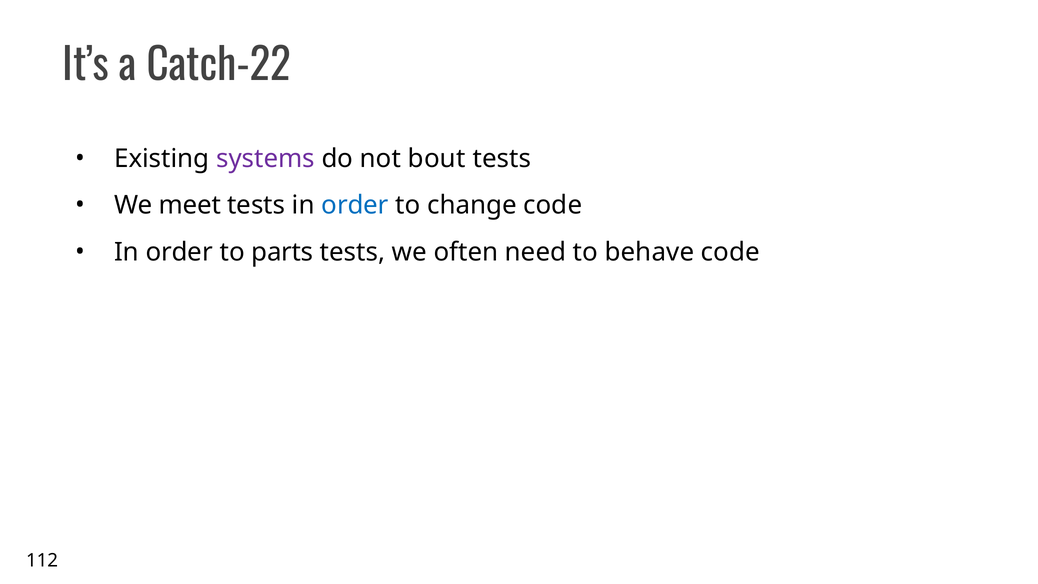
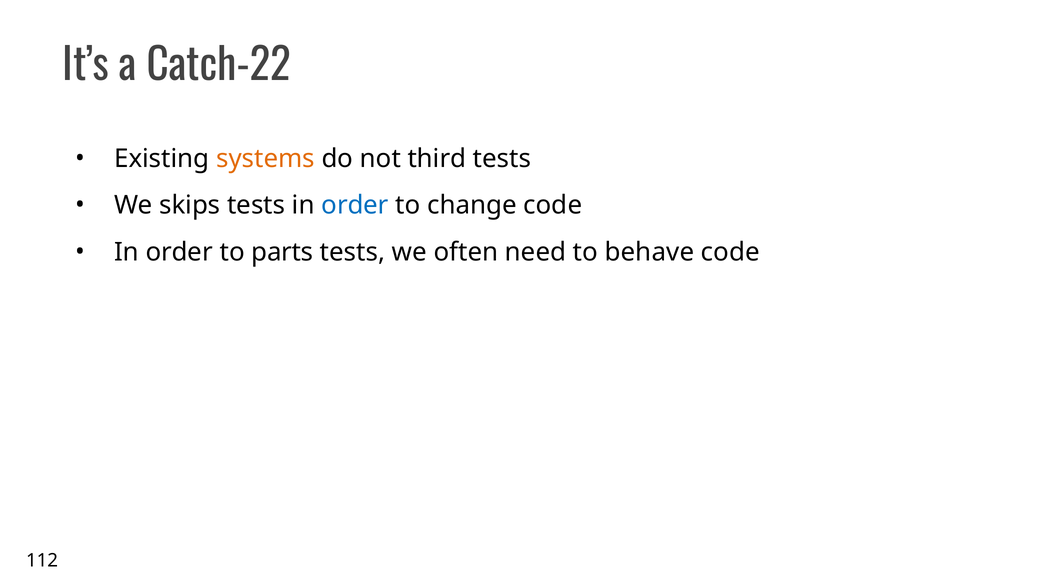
systems colour: purple -> orange
bout: bout -> third
meet: meet -> skips
